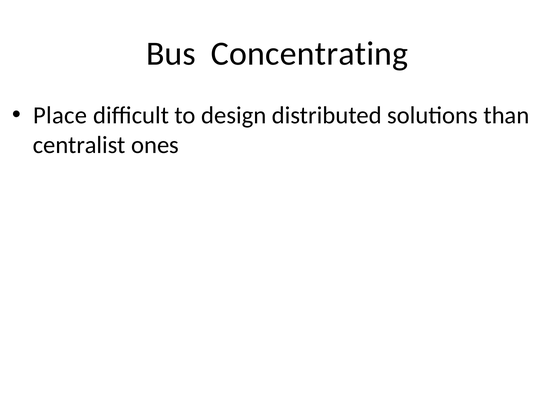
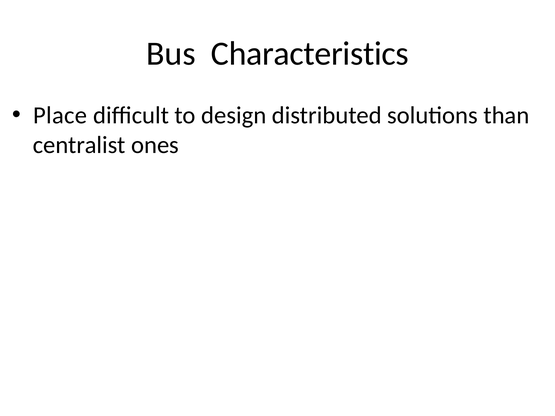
Concentrating: Concentrating -> Characteristics
